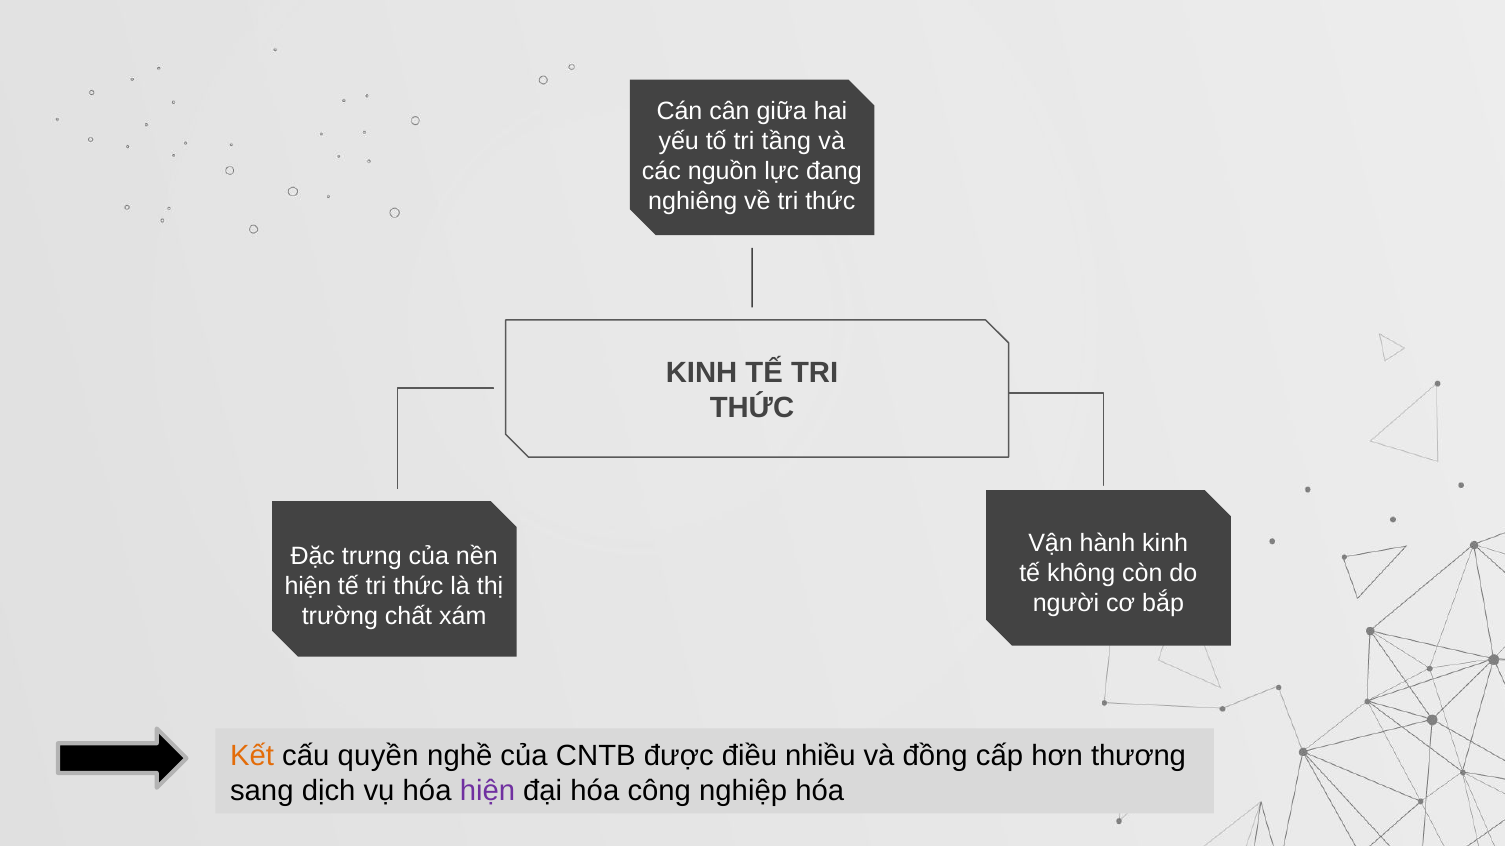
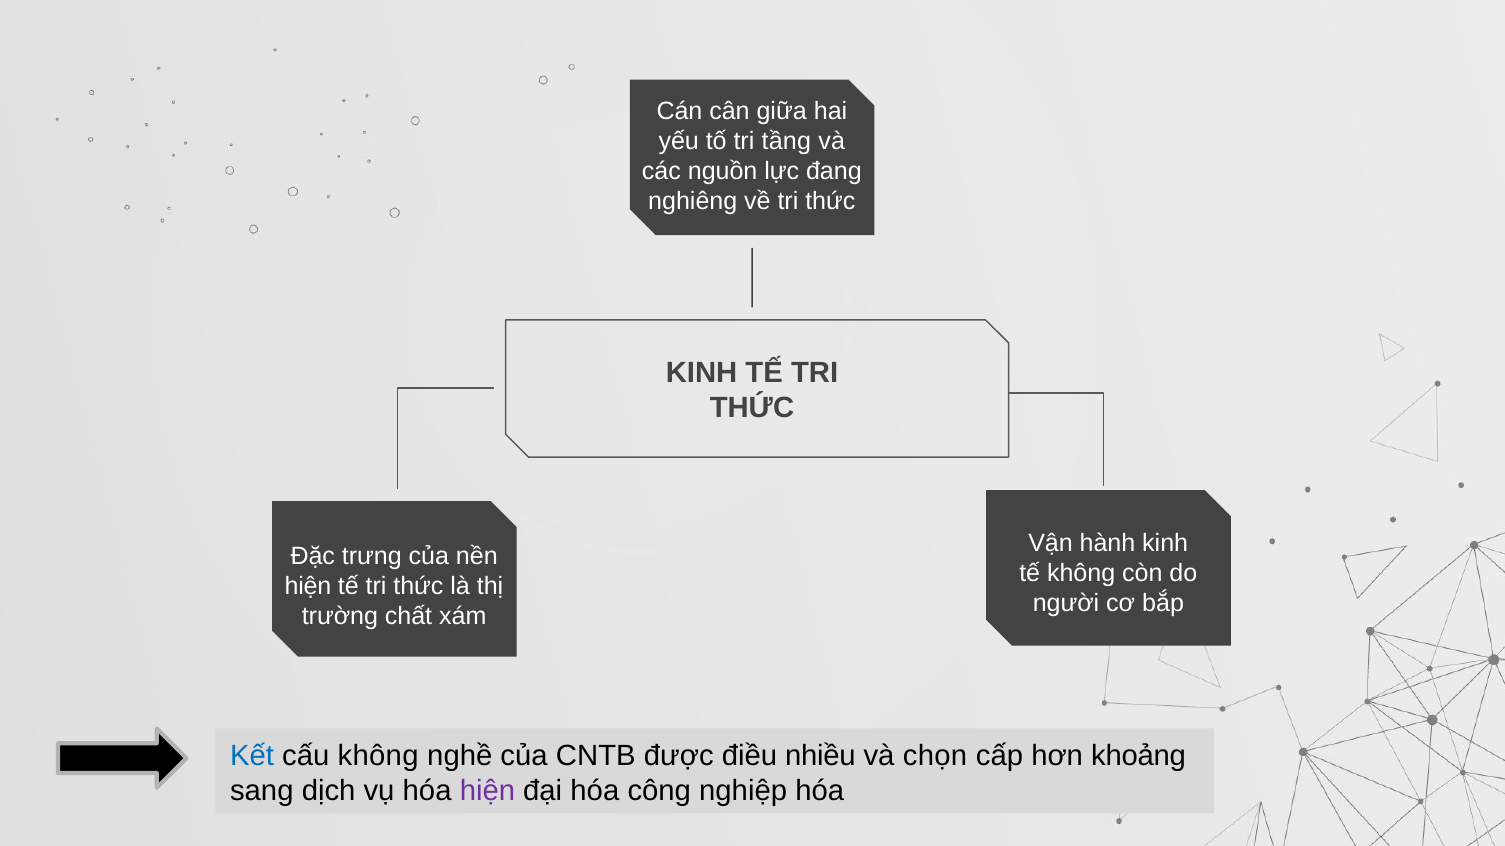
Kết colour: orange -> blue
cấu quyền: quyền -> không
đồng: đồng -> chọn
thương: thương -> khoảng
